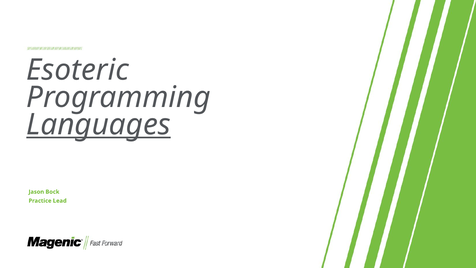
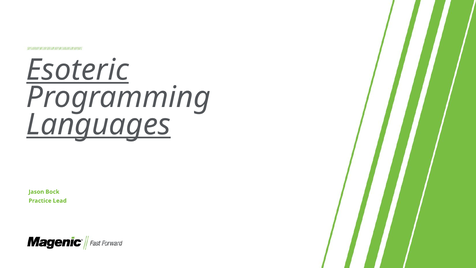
Esoteric underline: none -> present
